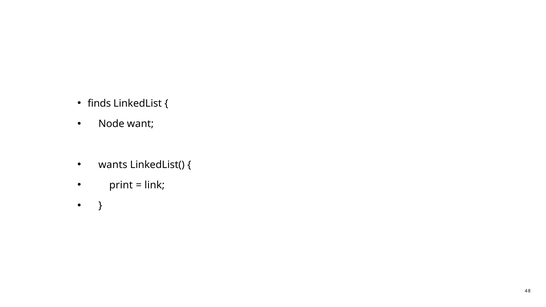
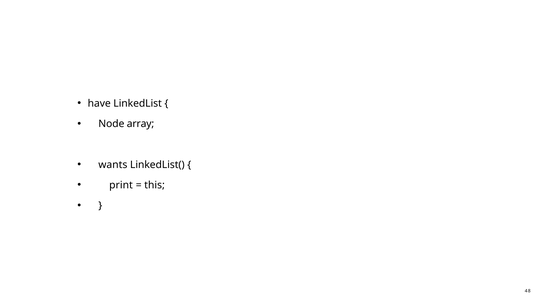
finds: finds -> have
want: want -> array
link: link -> this
